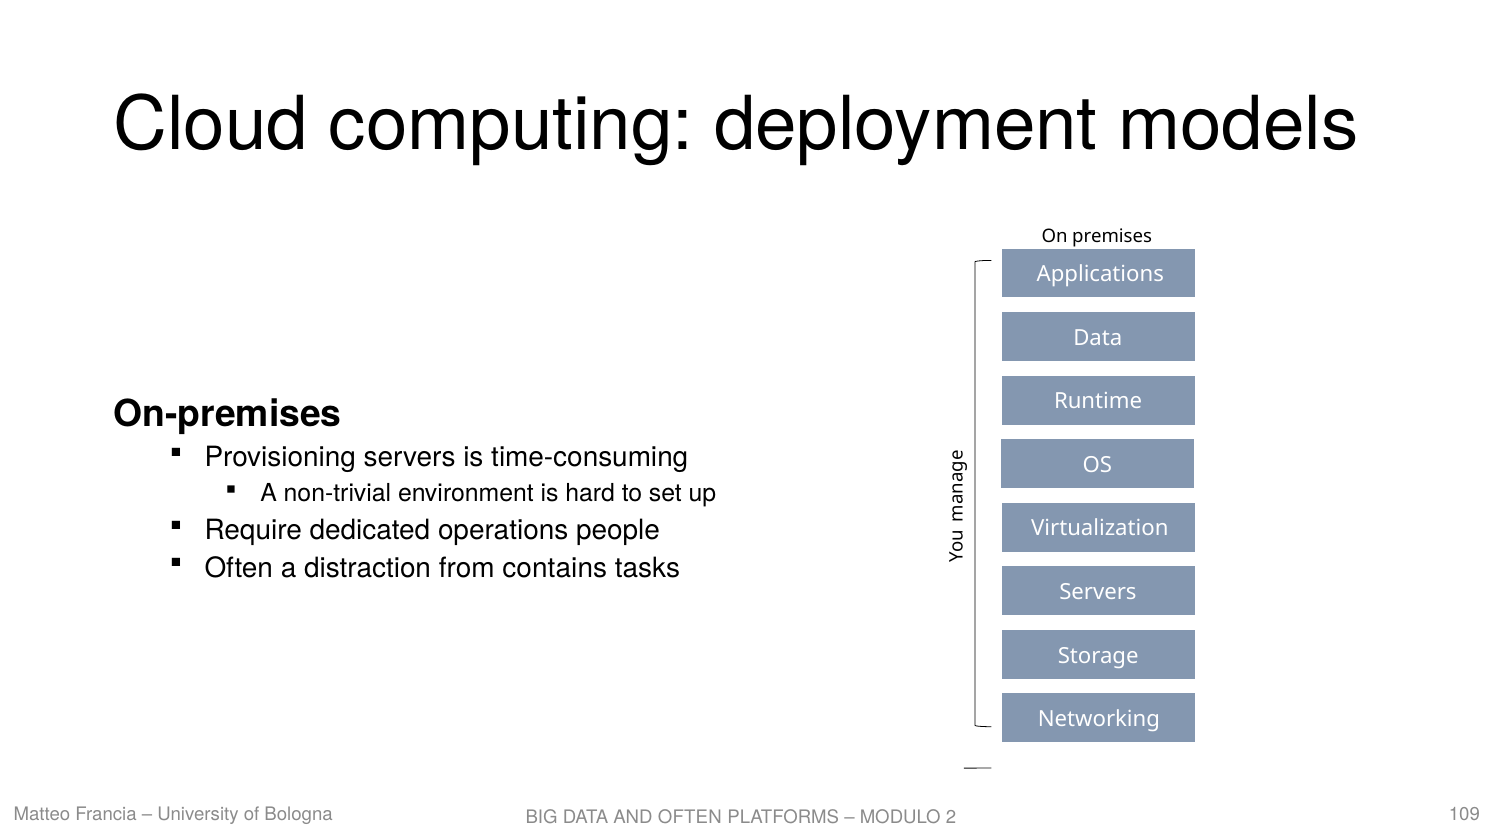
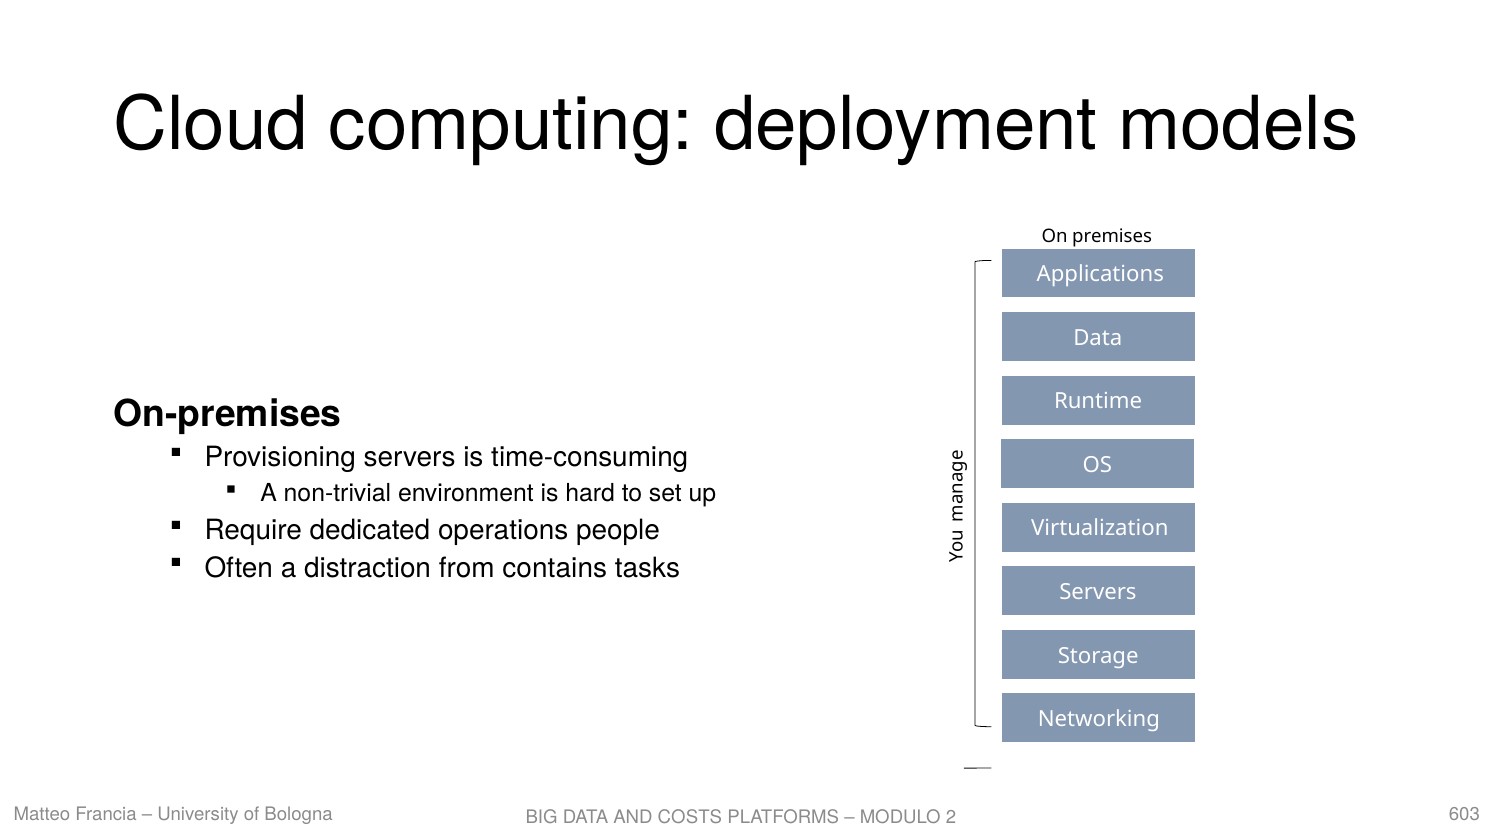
109: 109 -> 603
OFTEN at (690, 818): OFTEN -> COSTS
